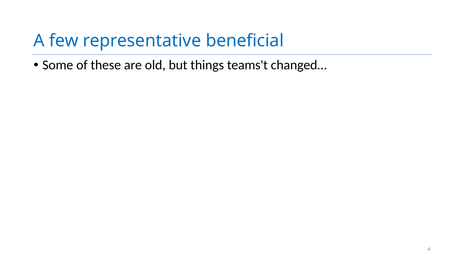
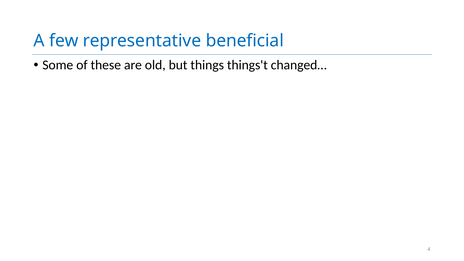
teams't: teams't -> things't
